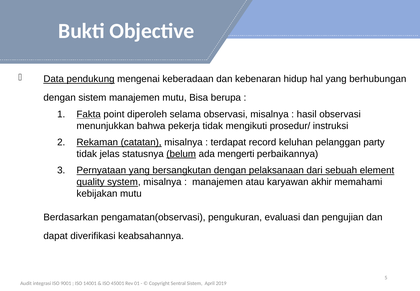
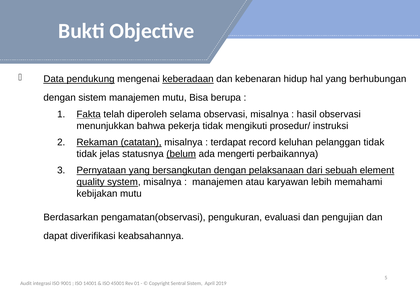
keberadaan underline: none -> present
point: point -> telah
pelanggan party: party -> tidak
akhir: akhir -> lebih
